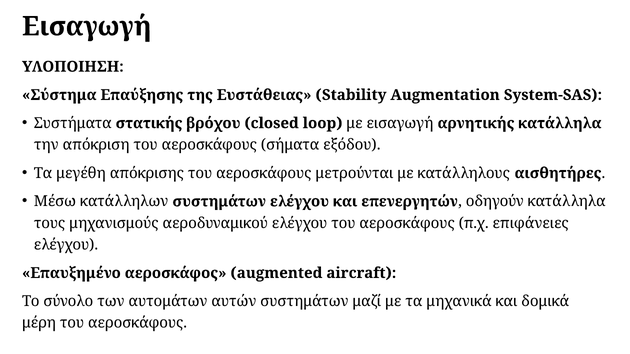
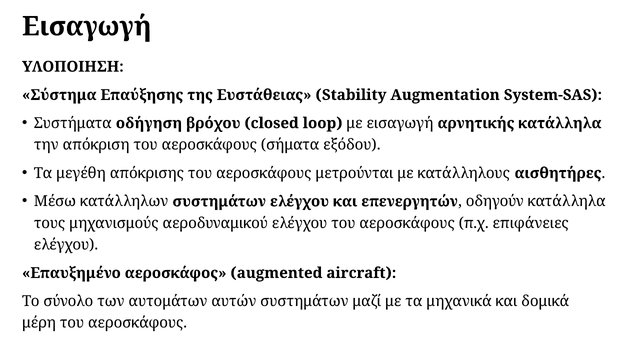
στατικής: στατικής -> οδήγηση
